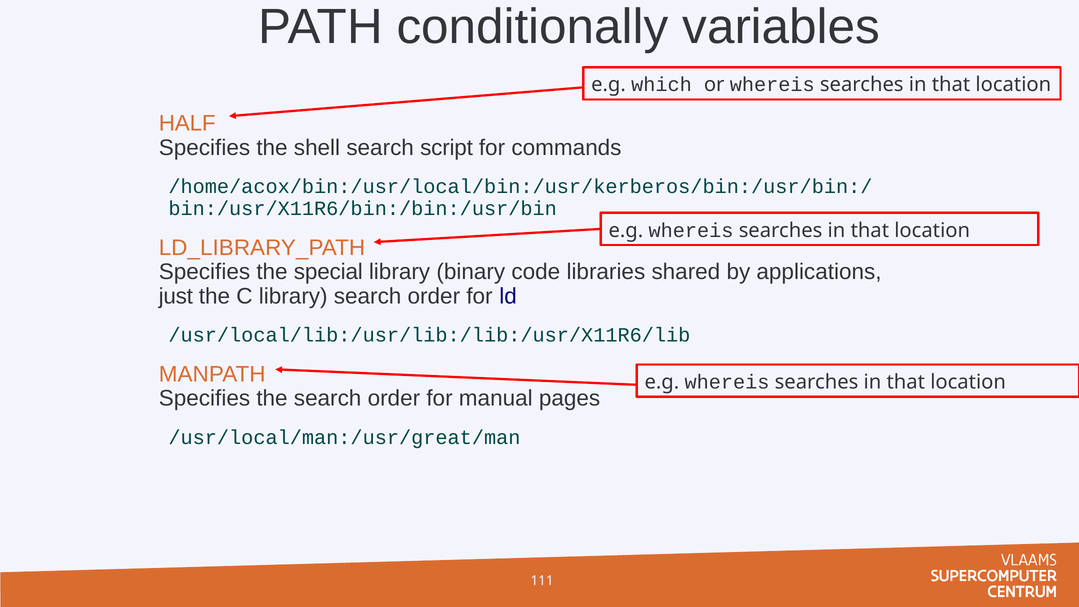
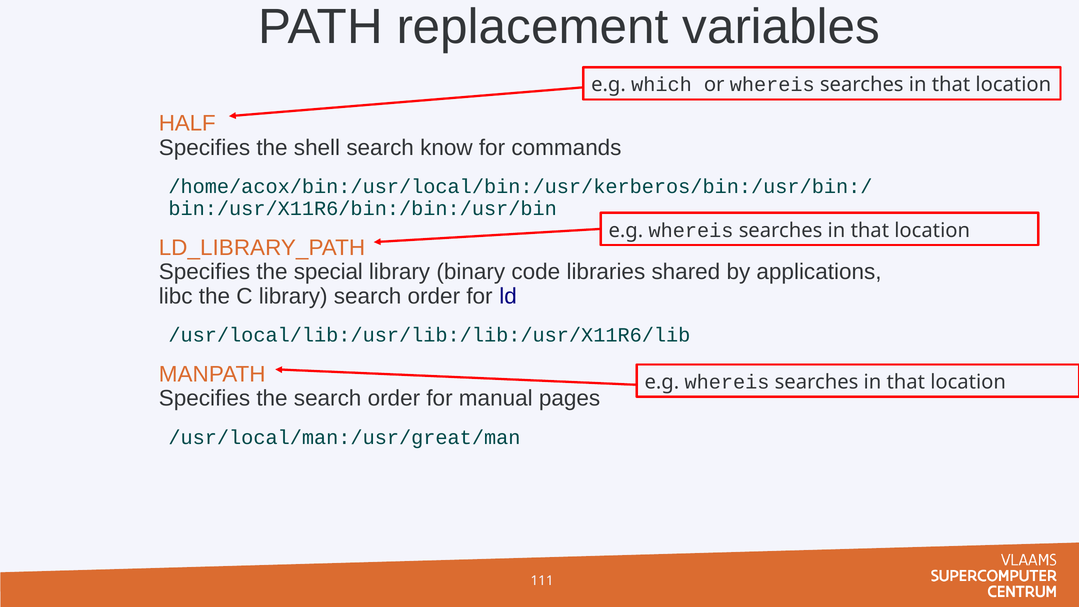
conditionally: conditionally -> replacement
script: script -> know
just: just -> libc
